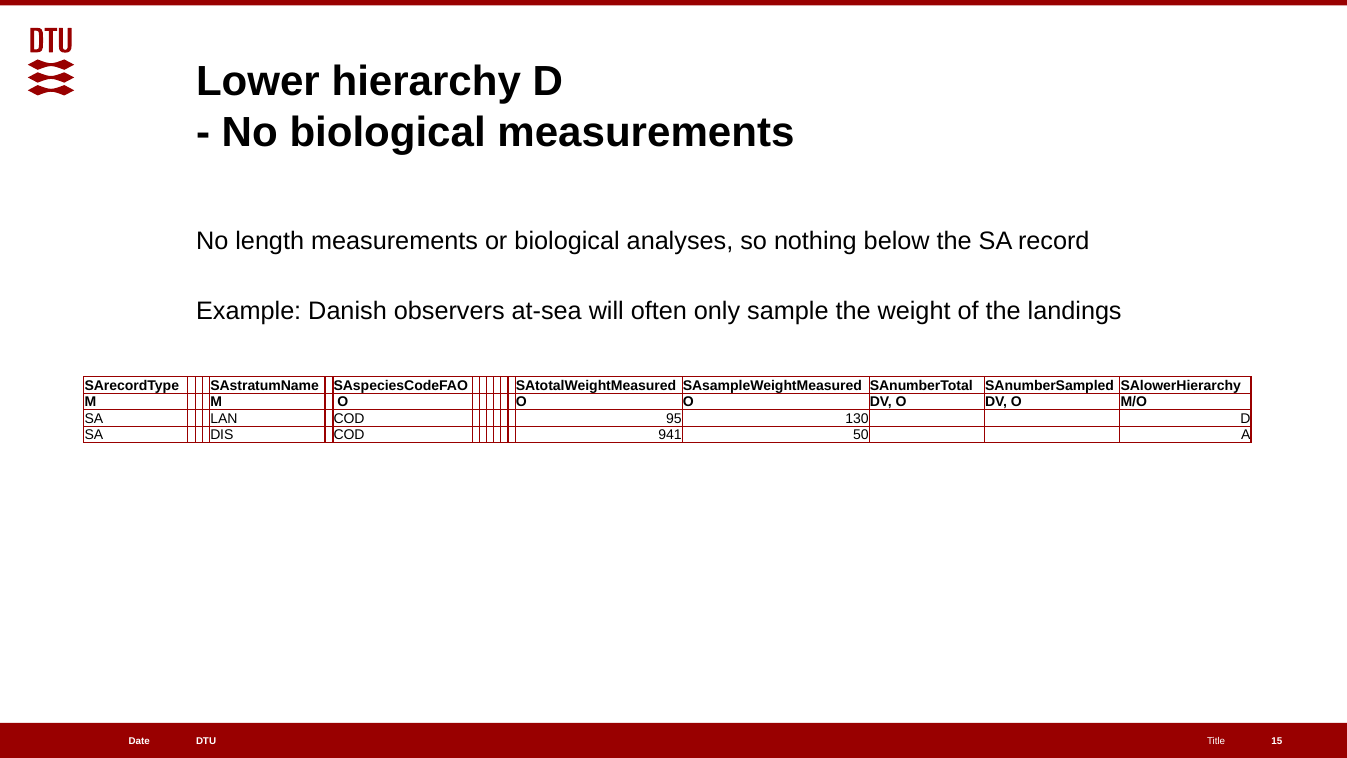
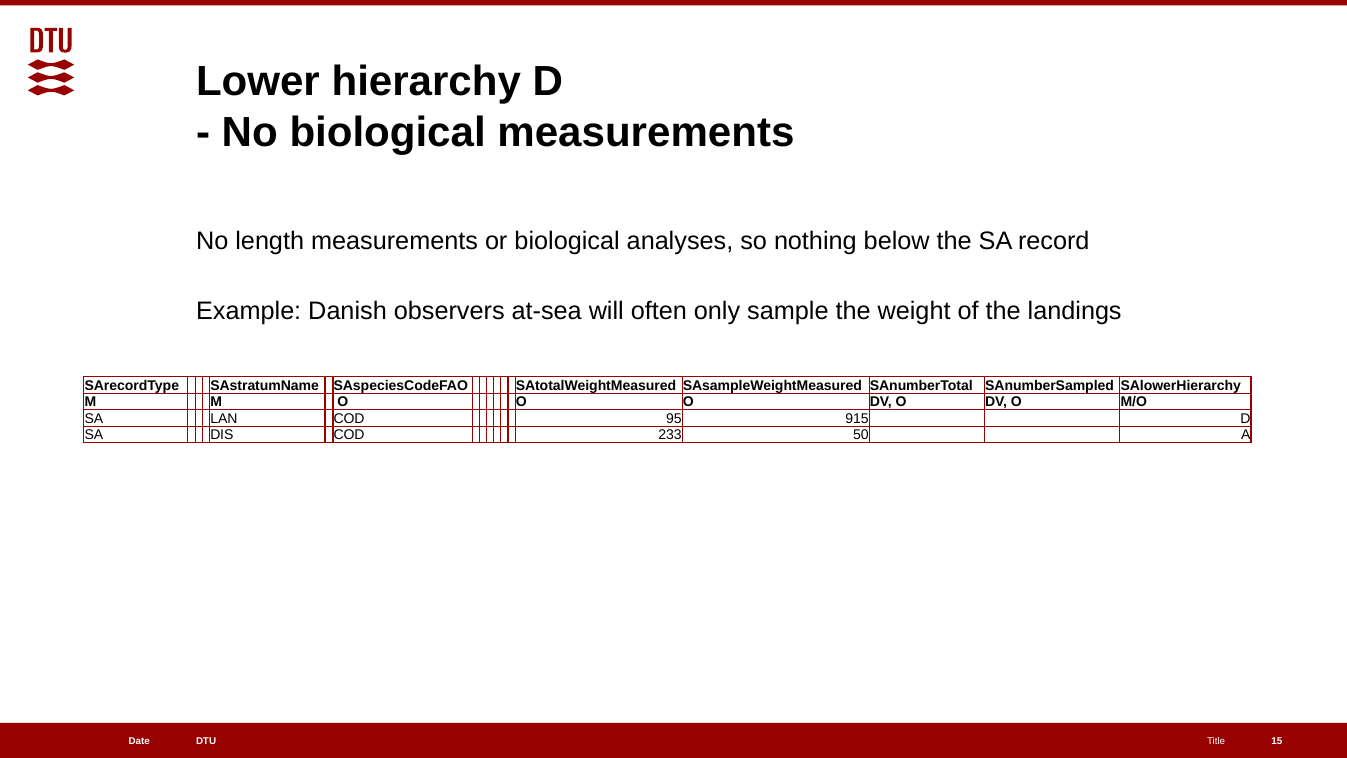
130: 130 -> 915
941: 941 -> 233
